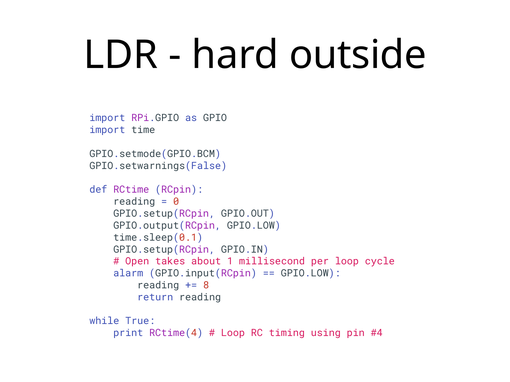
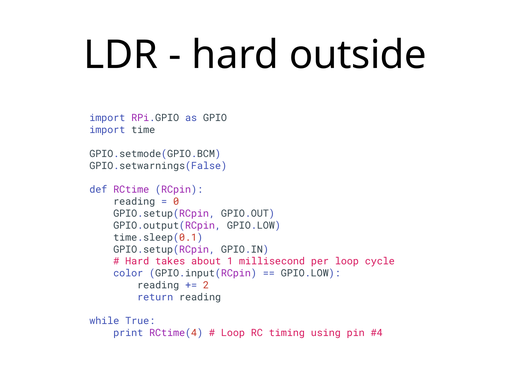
Open at (137, 262): Open -> Hard
alarm: alarm -> color
8: 8 -> 2
